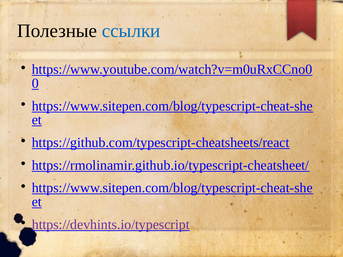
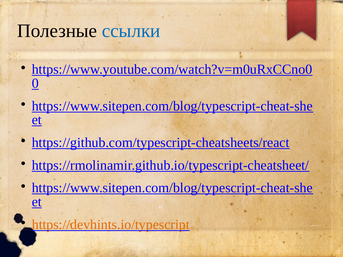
https://devhints.io/typescript colour: purple -> orange
